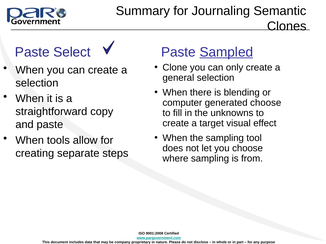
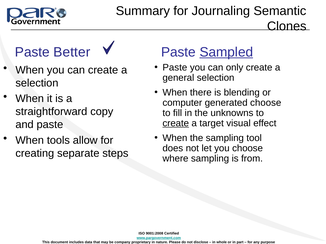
Select: Select -> Better
Clone at (175, 68): Clone -> Paste
create at (176, 123) underline: none -> present
